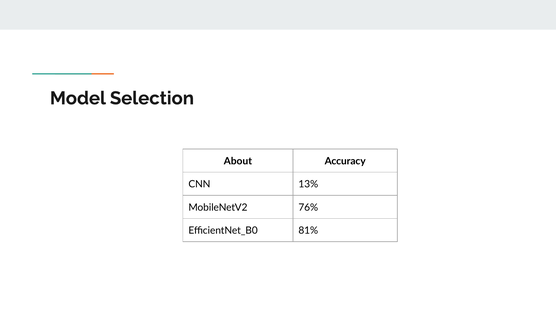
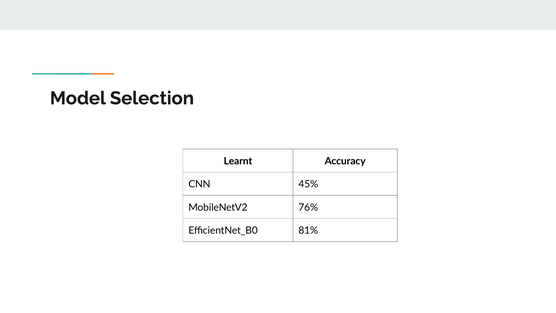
About: About -> Learnt
13%: 13% -> 45%
